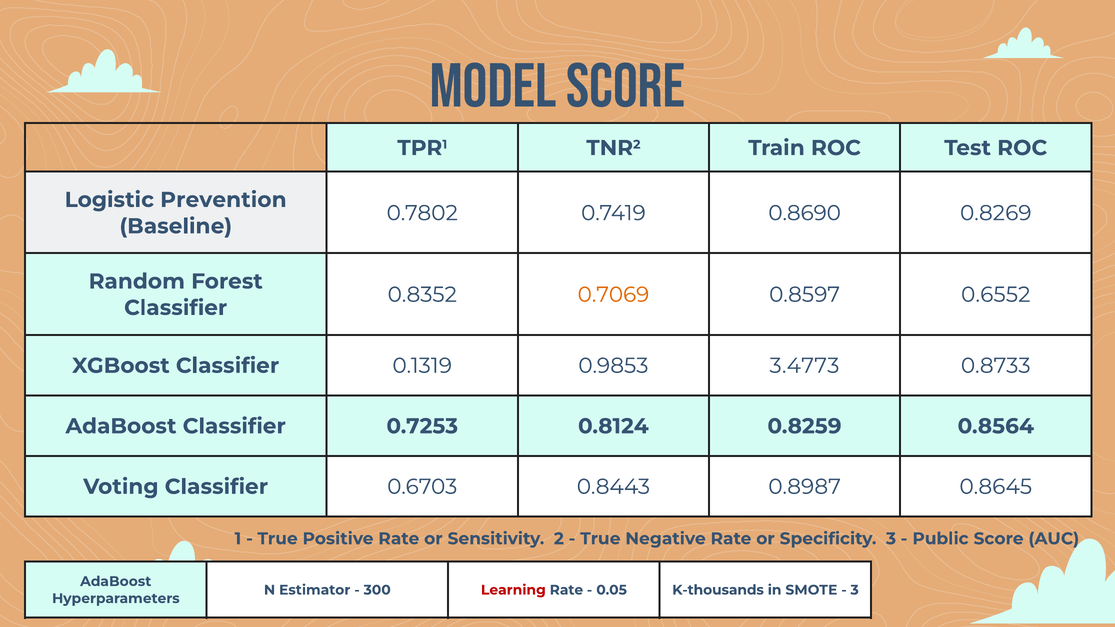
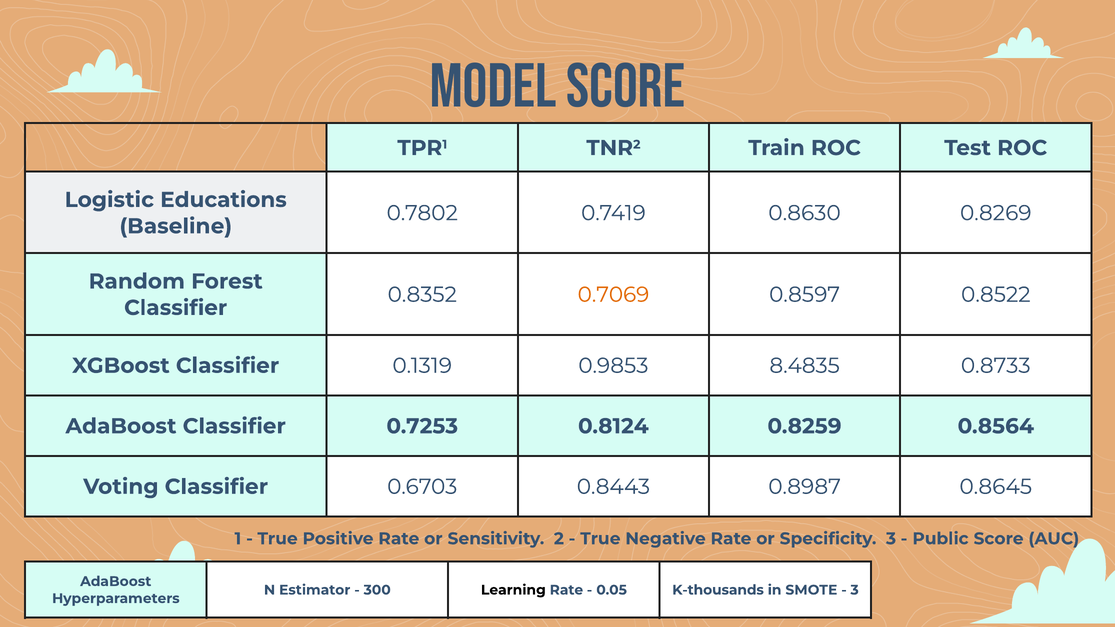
Prevention: Prevention -> Educations
0.8690: 0.8690 -> 0.8630
0.6552: 0.6552 -> 0.8522
3.4773: 3.4773 -> 8.4835
Learning colour: red -> black
